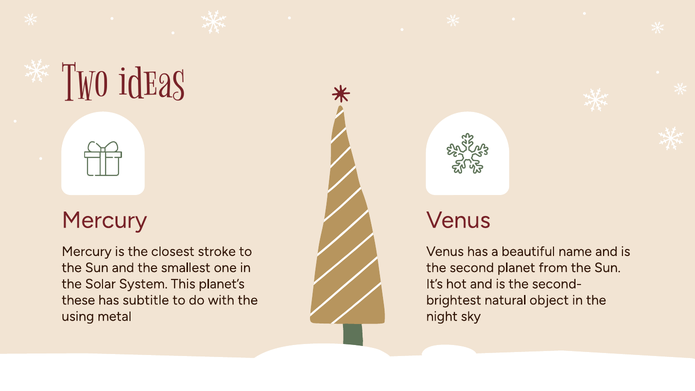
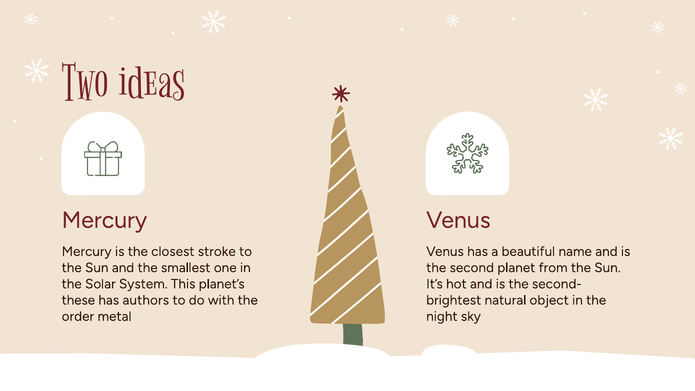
subtitle: subtitle -> authors
using: using -> order
